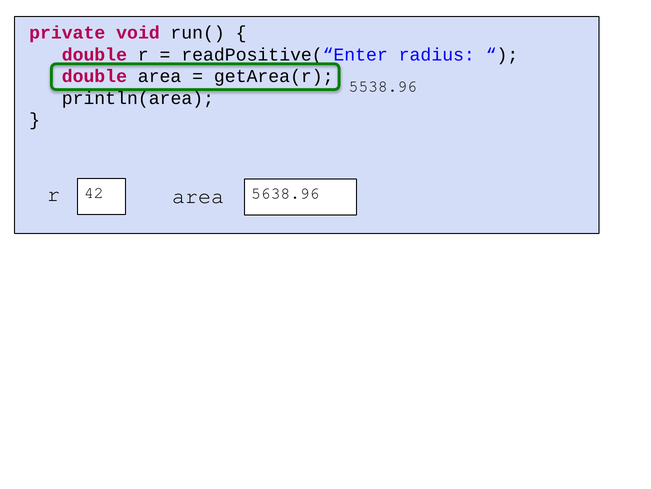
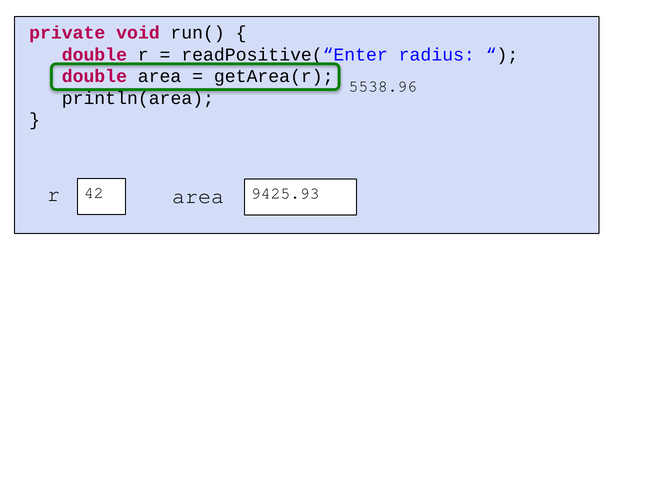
5638.96: 5638.96 -> 9425.93
